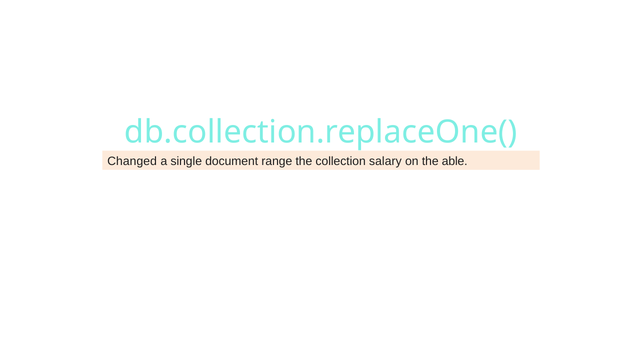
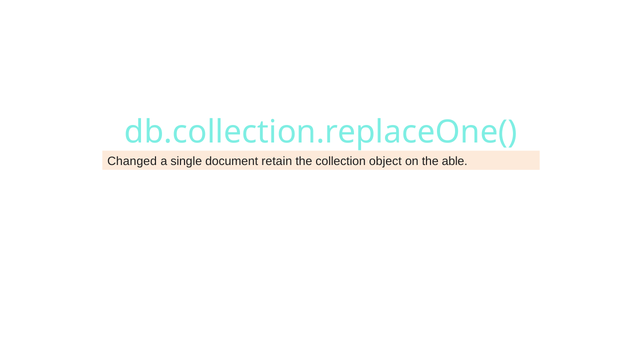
range: range -> retain
salary: salary -> object
